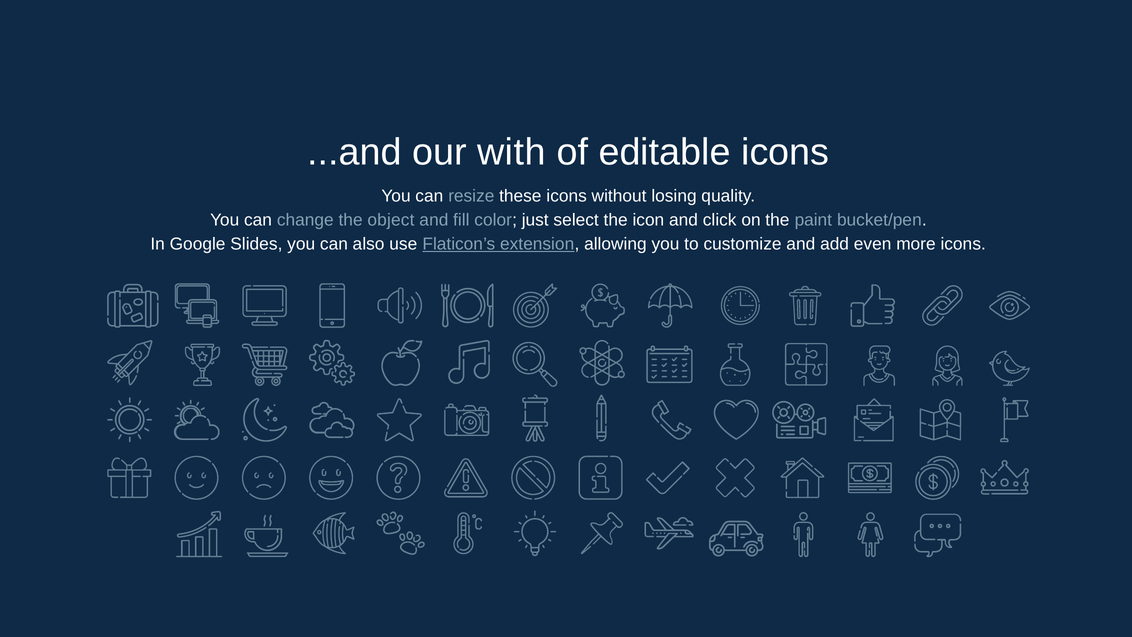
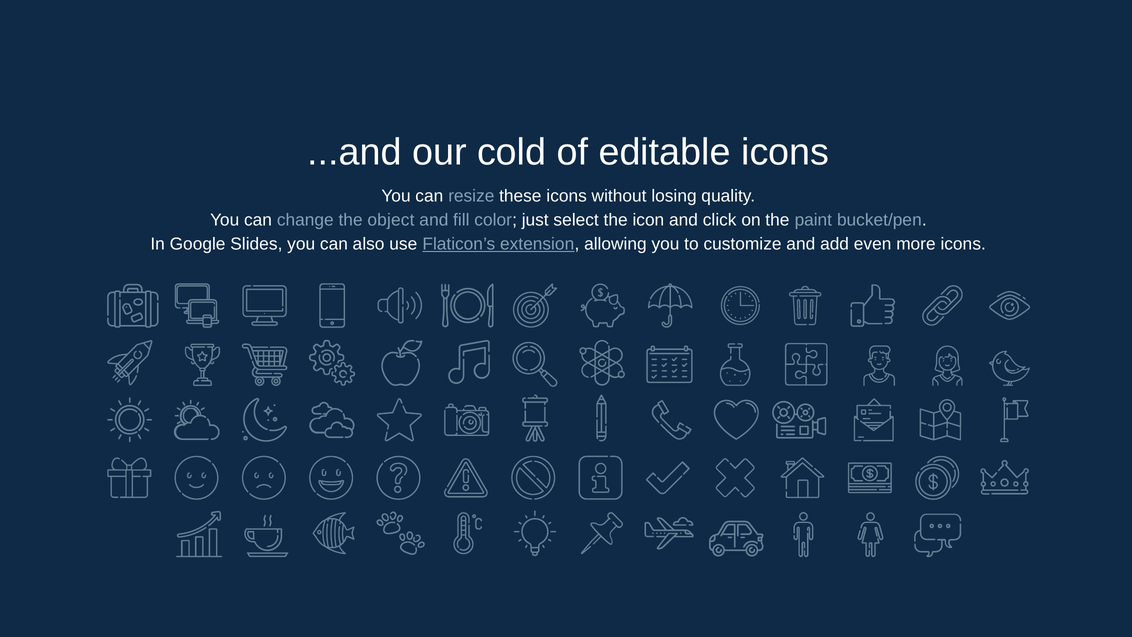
with: with -> cold
